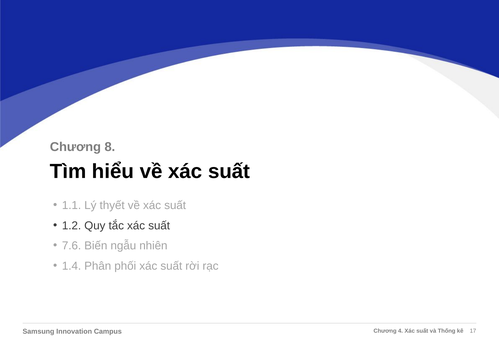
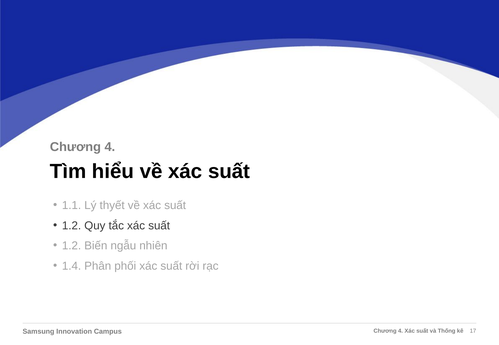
8 at (110, 147): 8 -> 4
7.6 at (72, 246): 7.6 -> 1.2
